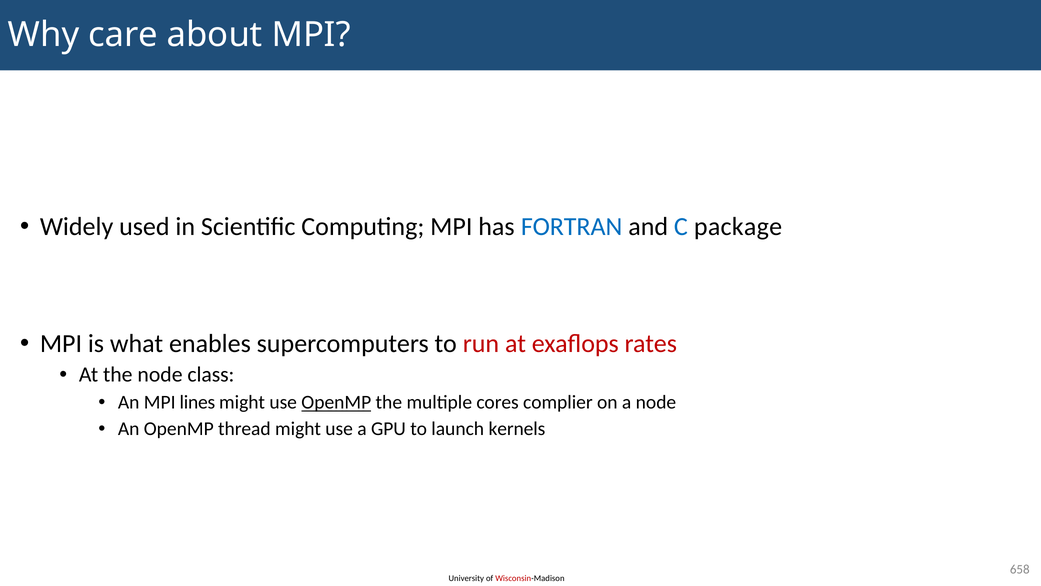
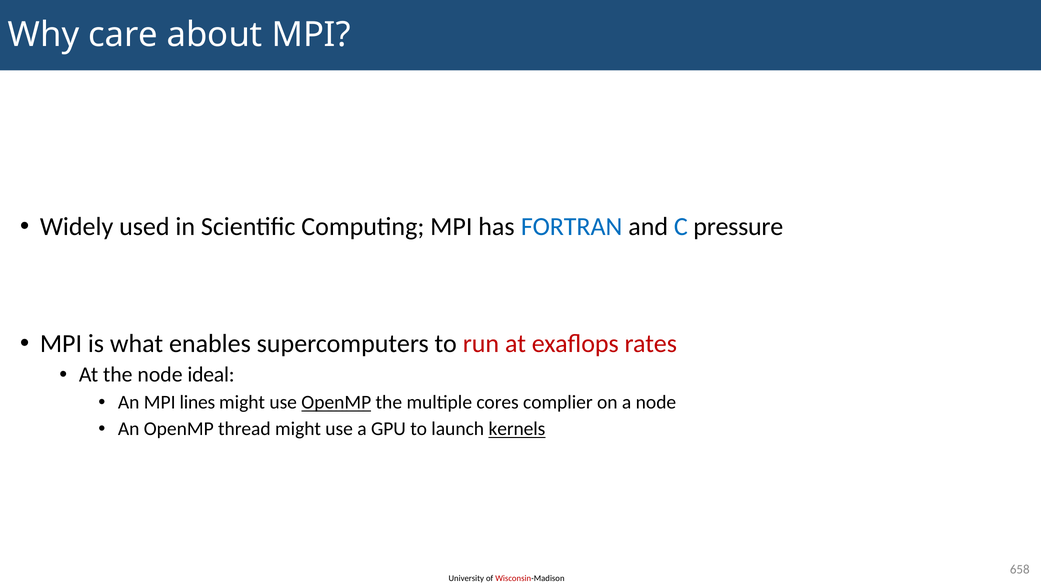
package: package -> pressure
class: class -> ideal
kernels underline: none -> present
